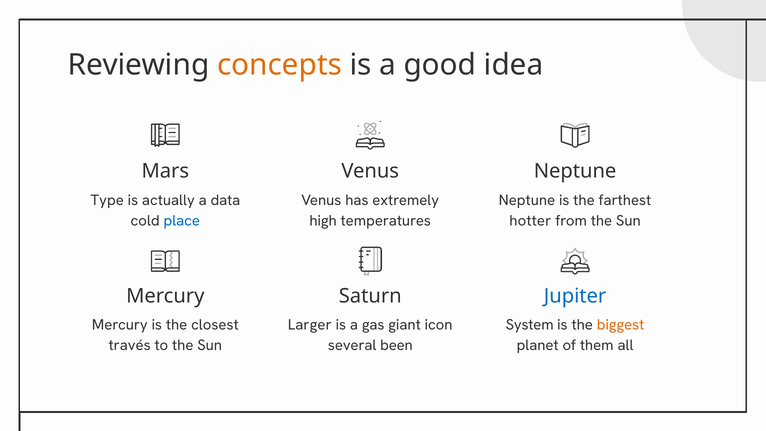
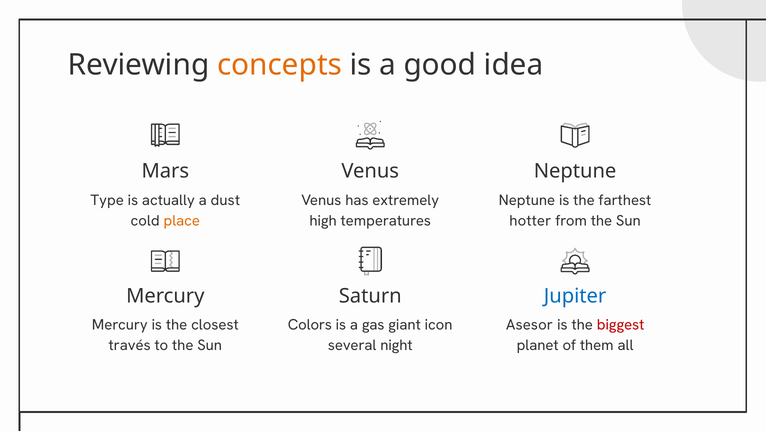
data: data -> dust
place colour: blue -> orange
Larger: Larger -> Colors
System: System -> Asesor
biggest colour: orange -> red
been: been -> night
